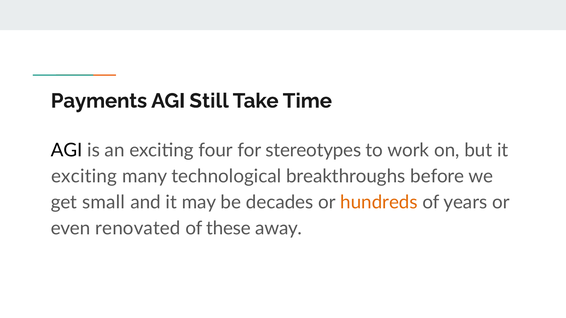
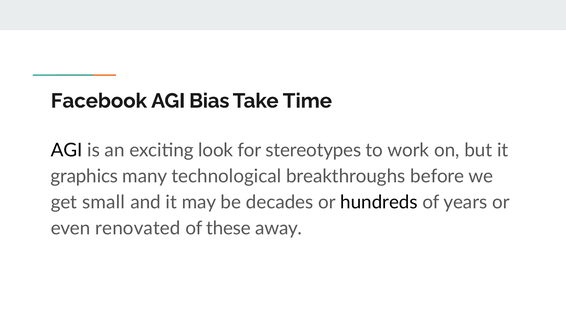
Payments: Payments -> Facebook
Still: Still -> Bias
four: four -> look
exciting at (84, 176): exciting -> graphics
hundreds colour: orange -> black
